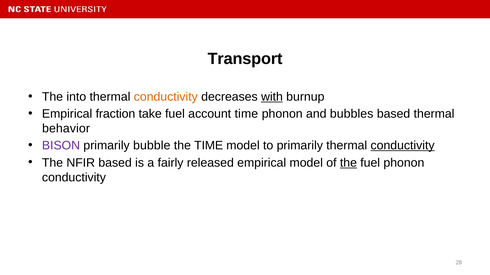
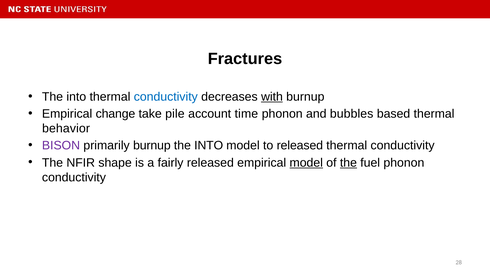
Transport: Transport -> Fractures
conductivity at (166, 97) colour: orange -> blue
fraction: fraction -> change
take fuel: fuel -> pile
primarily bubble: bubble -> burnup
TIME at (209, 146): TIME -> INTO
to primarily: primarily -> released
conductivity at (403, 146) underline: present -> none
NFIR based: based -> shape
model at (306, 163) underline: none -> present
